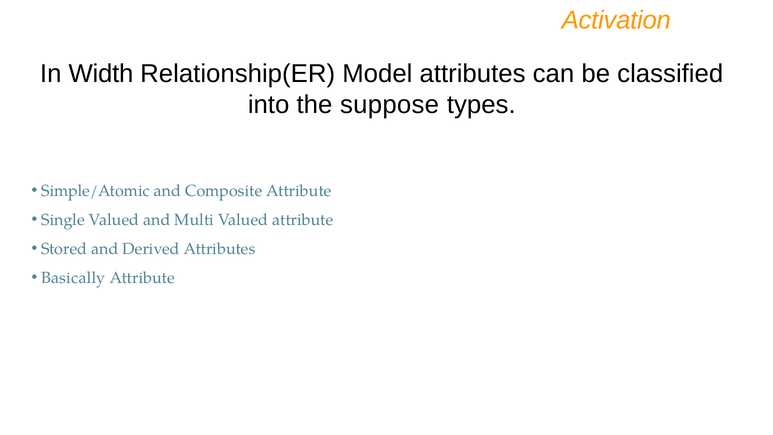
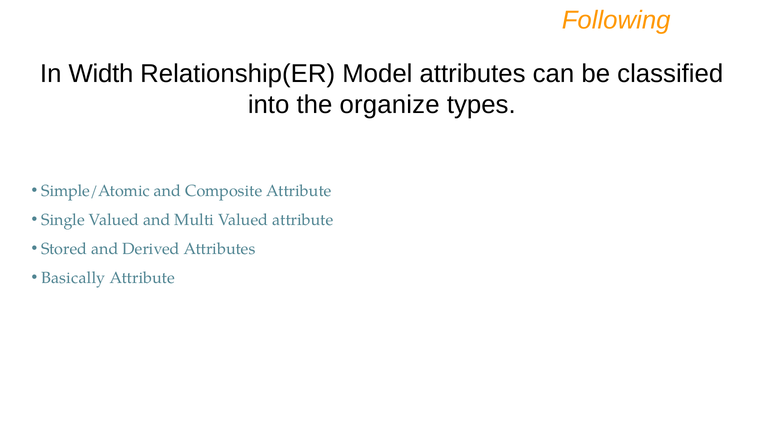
Activation: Activation -> Following
suppose: suppose -> organize
